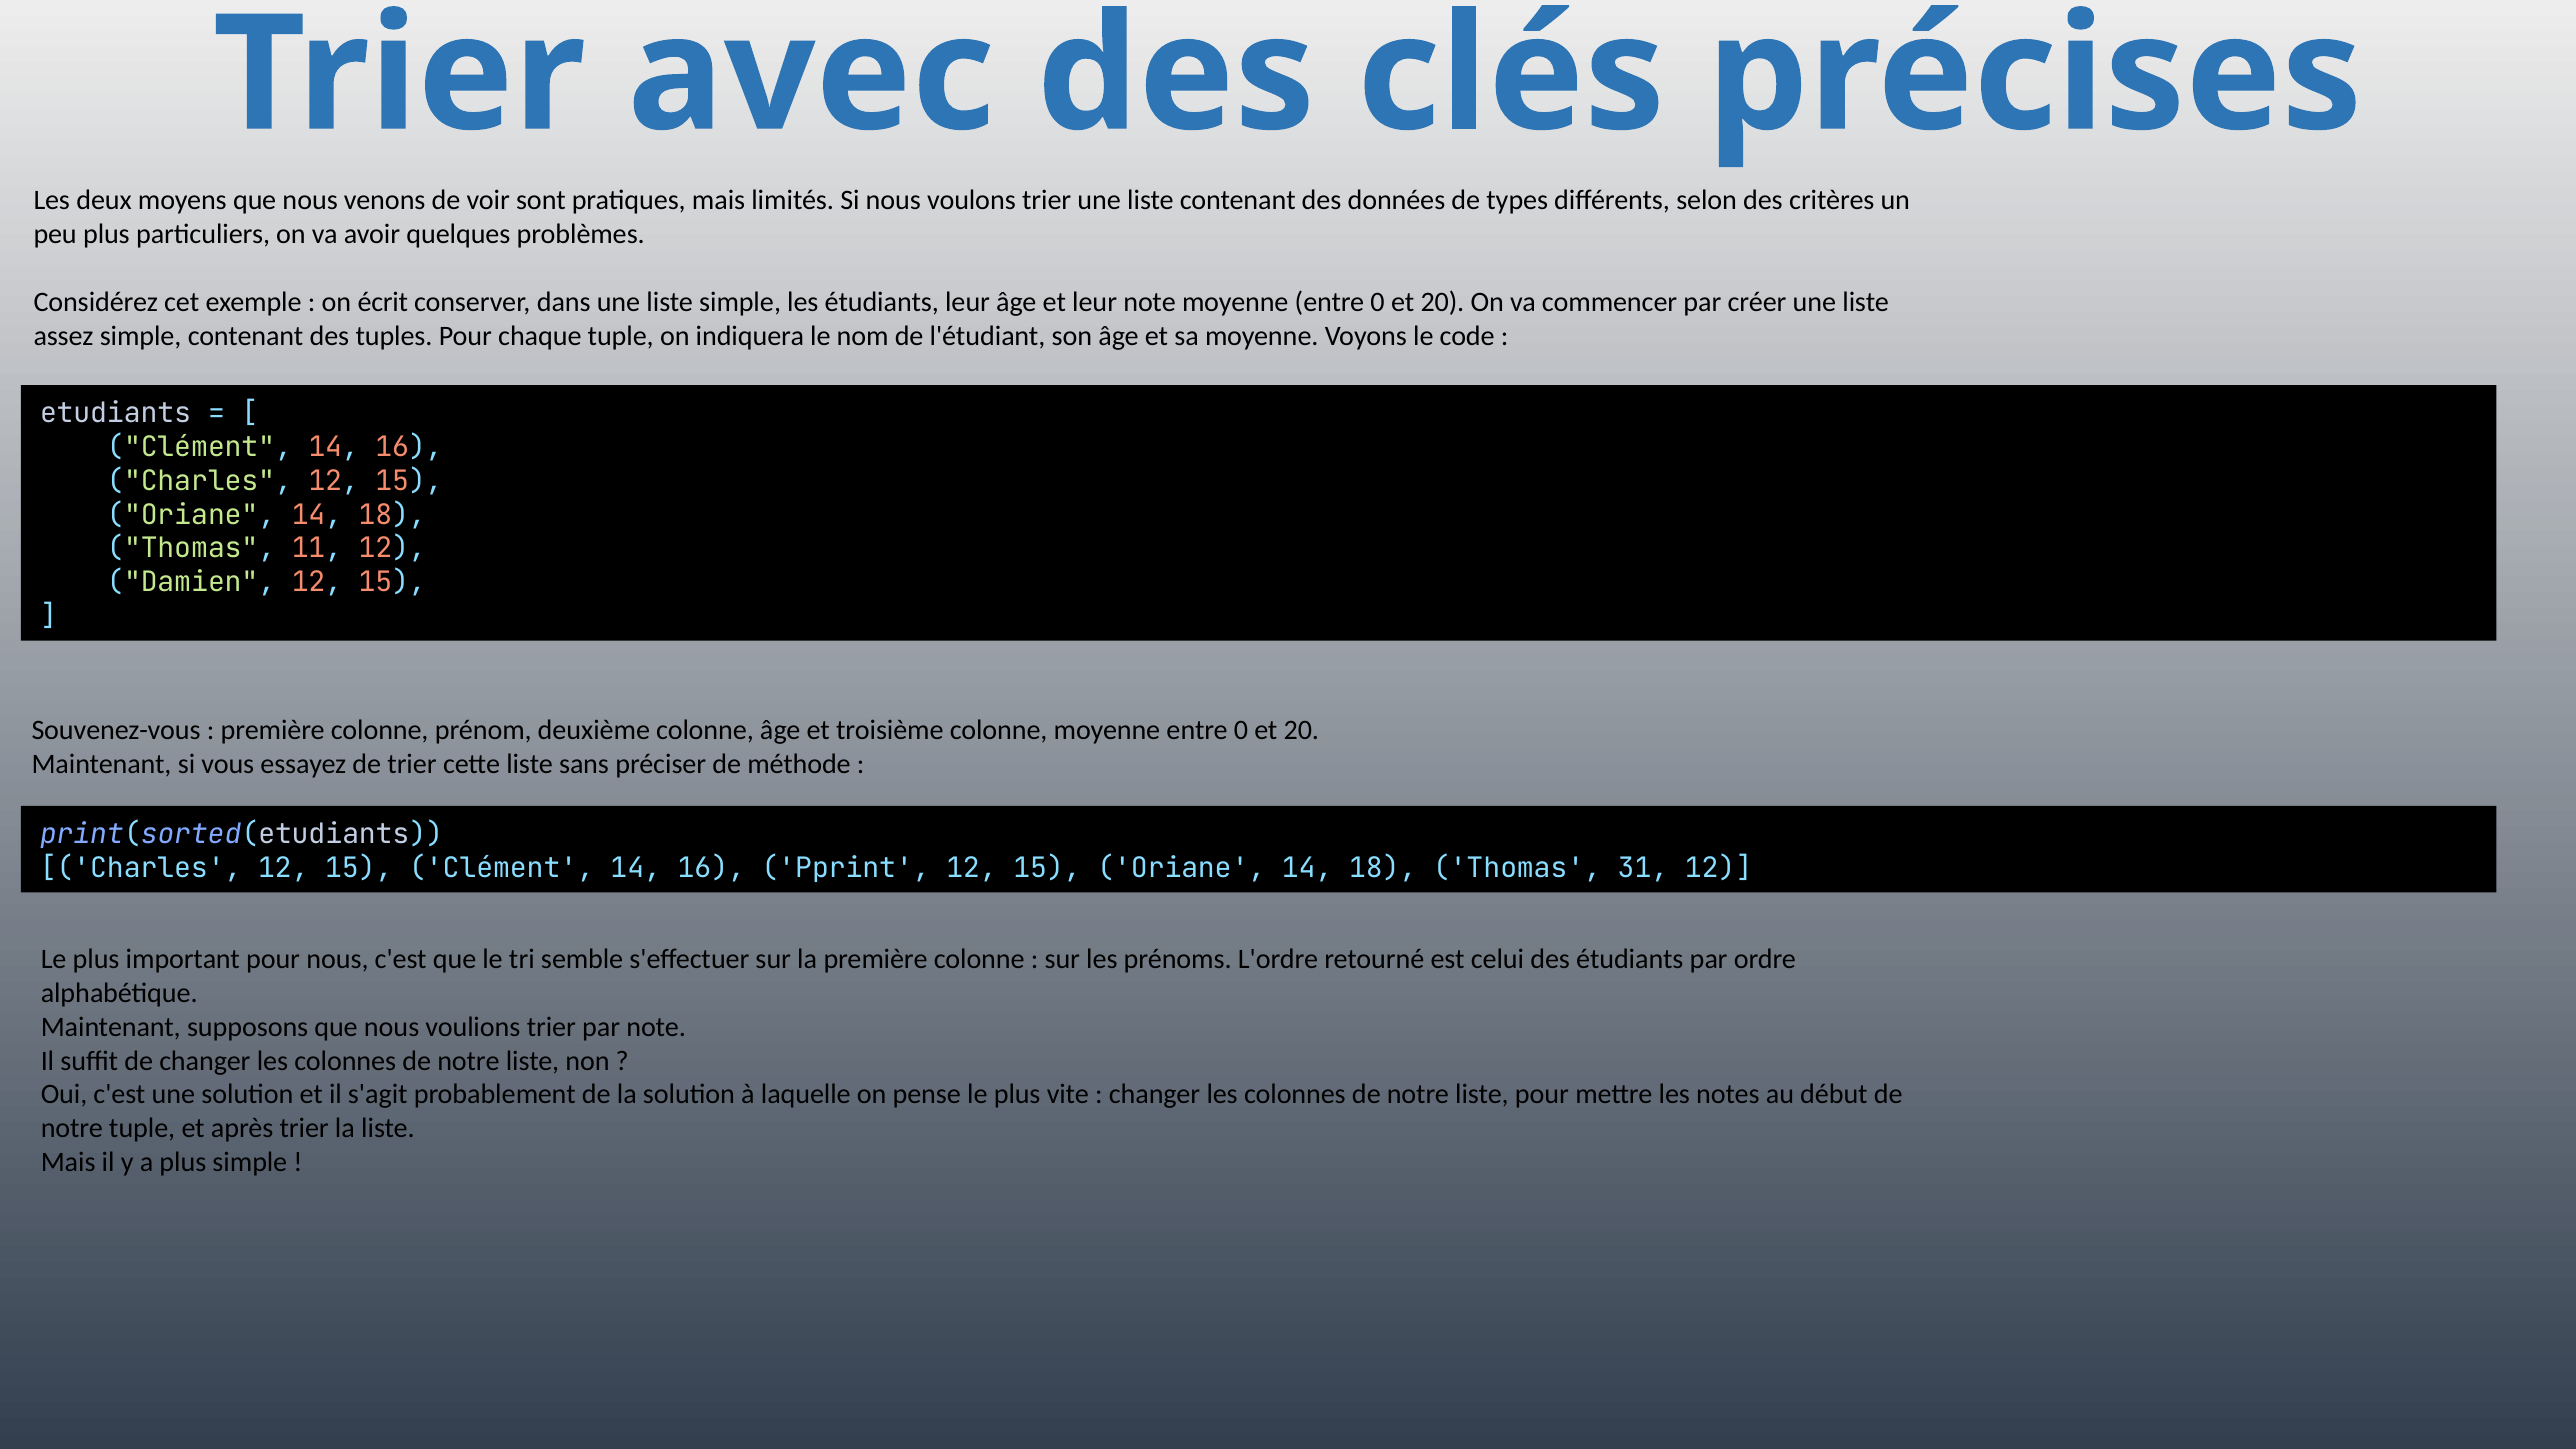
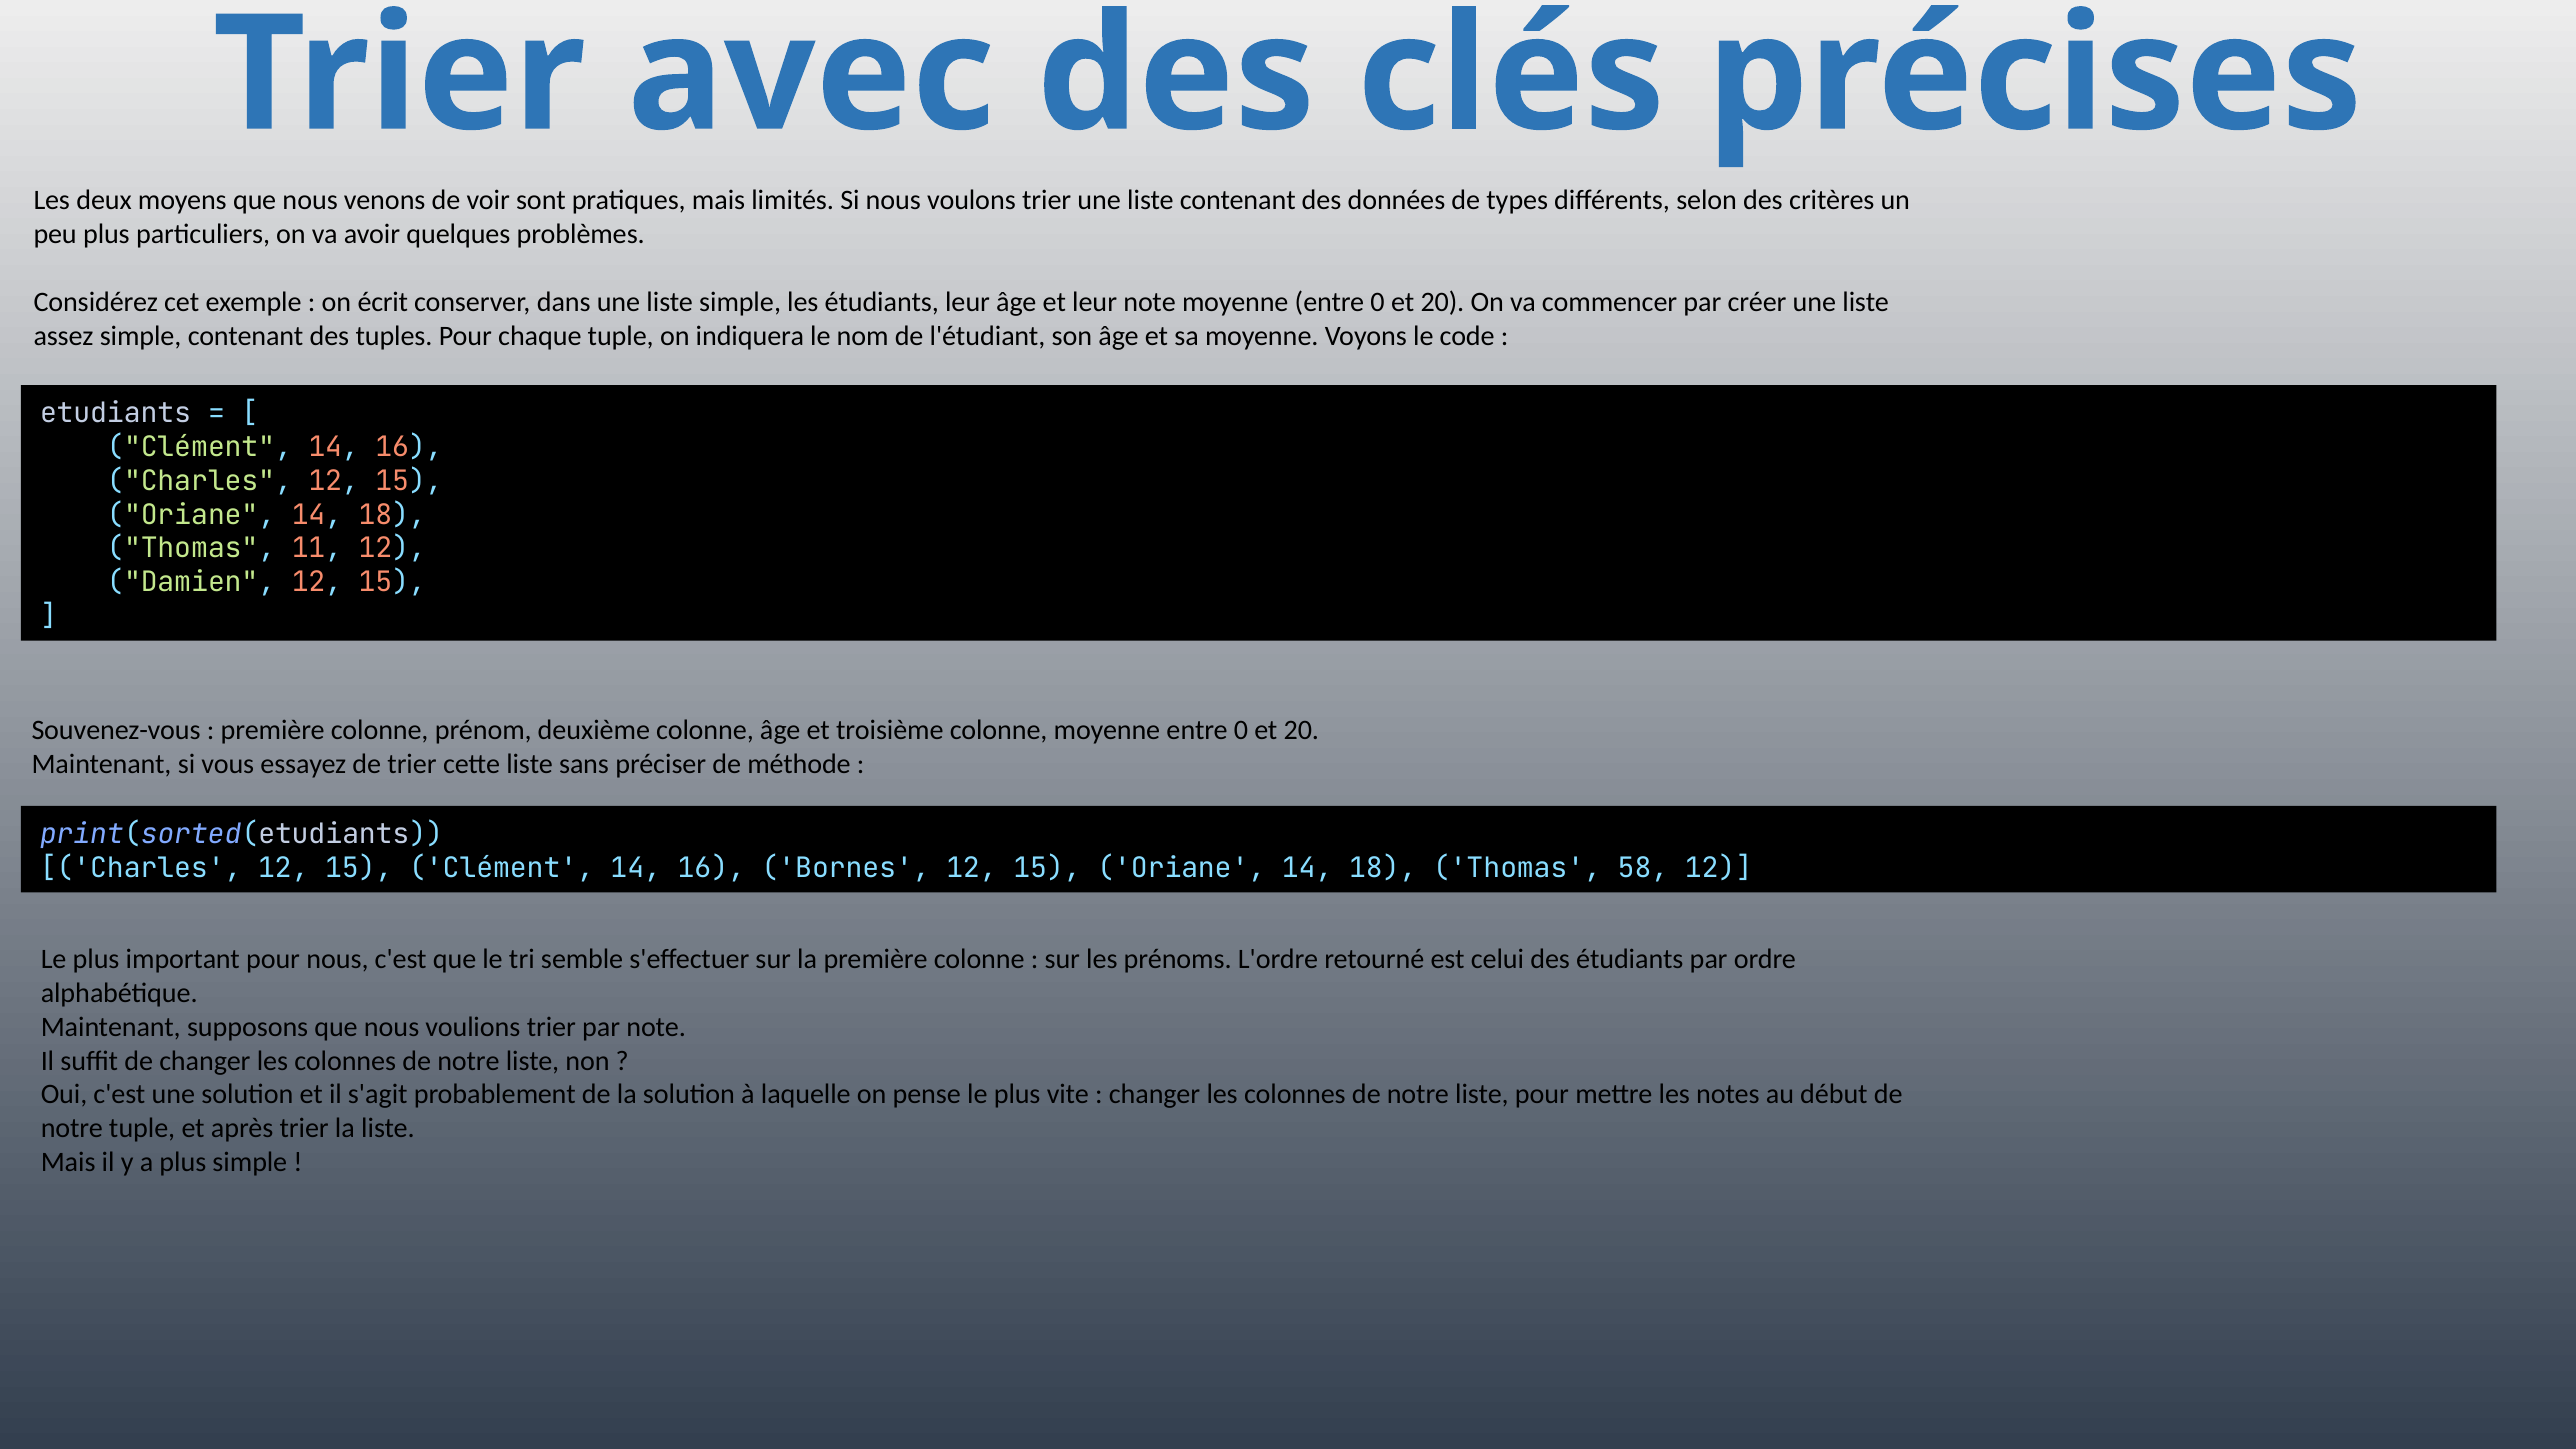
Pprint: Pprint -> Bornes
31: 31 -> 58
